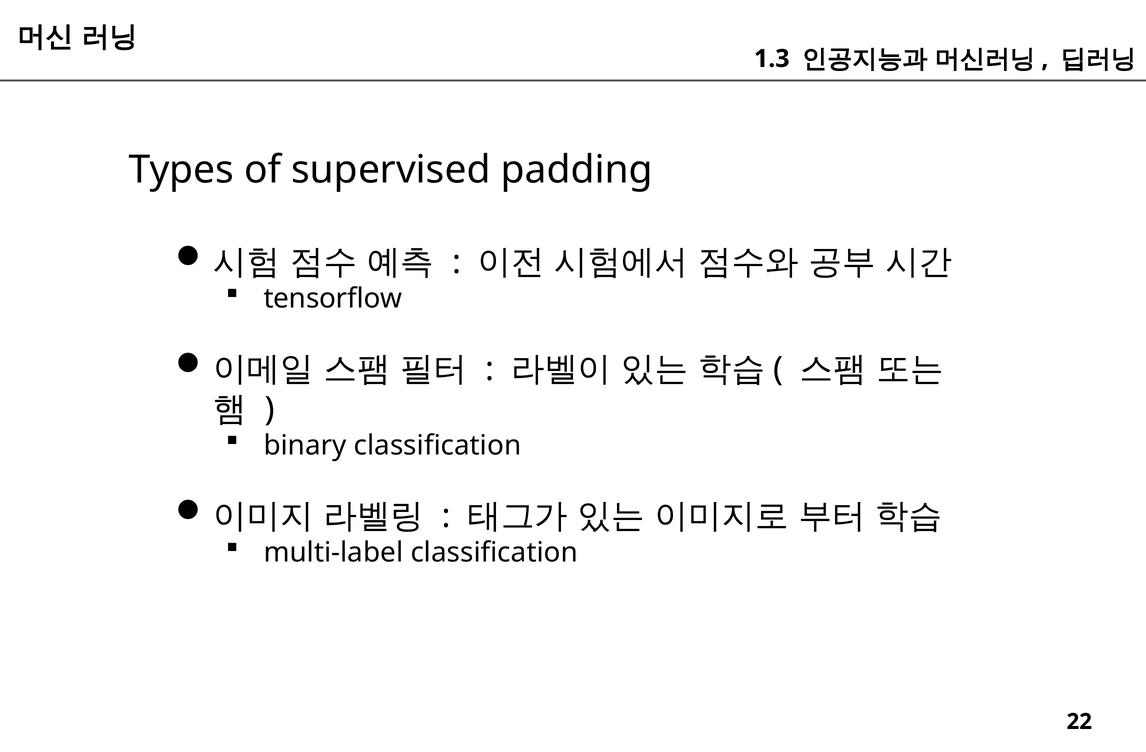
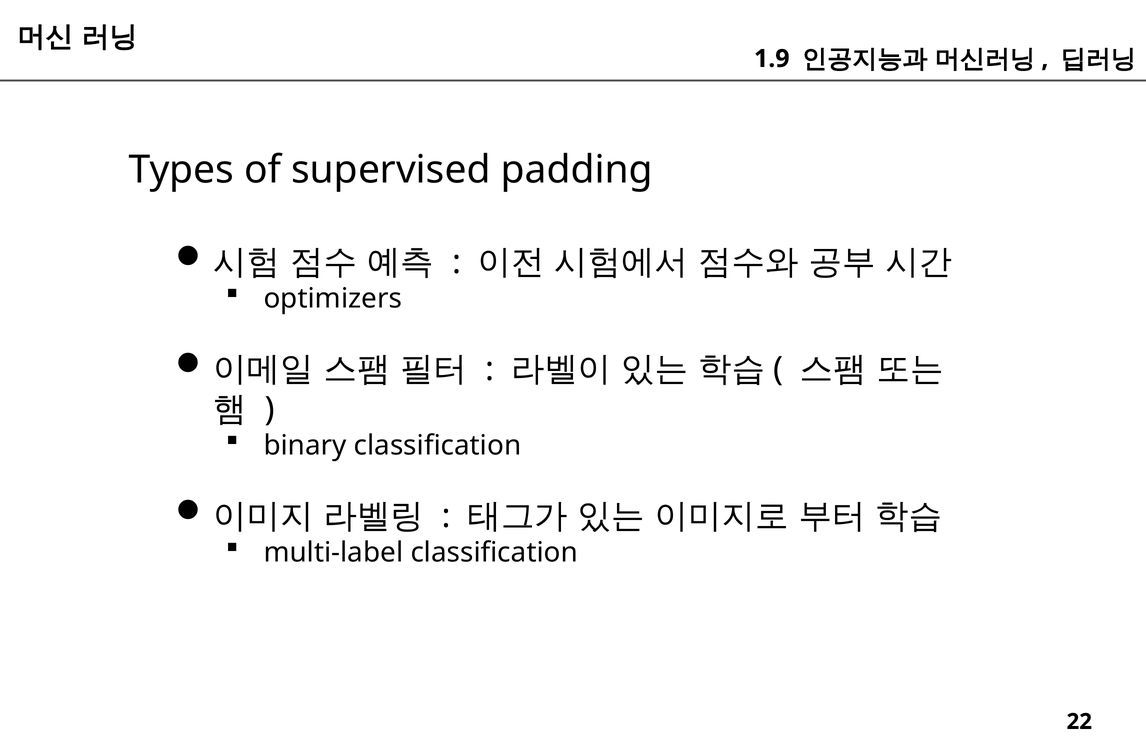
1.3: 1.3 -> 1.9
tensorflow: tensorflow -> optimizers
